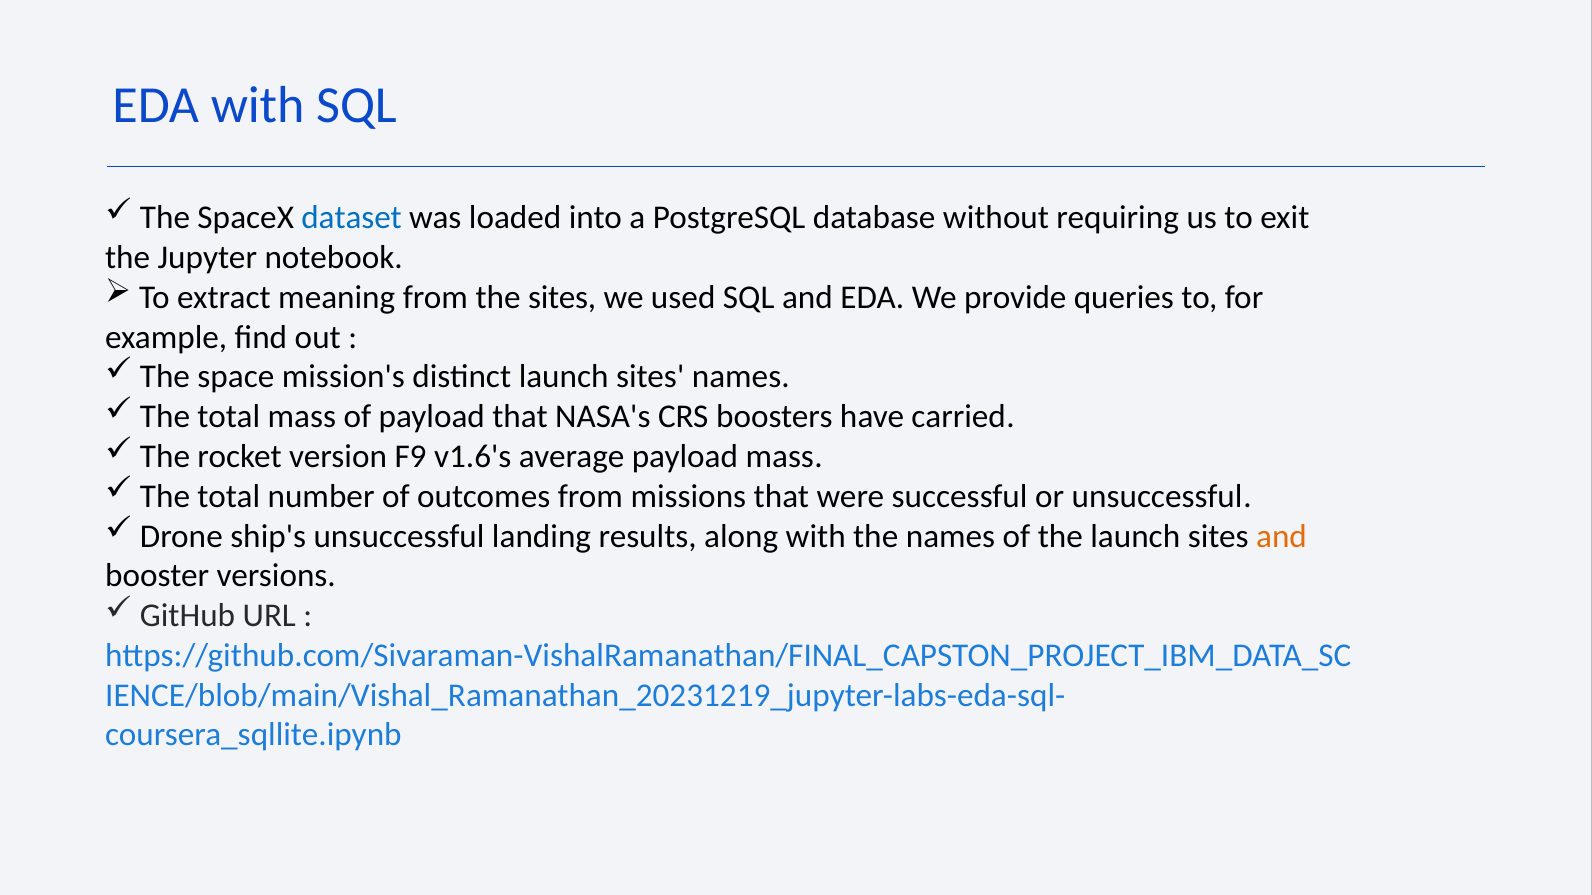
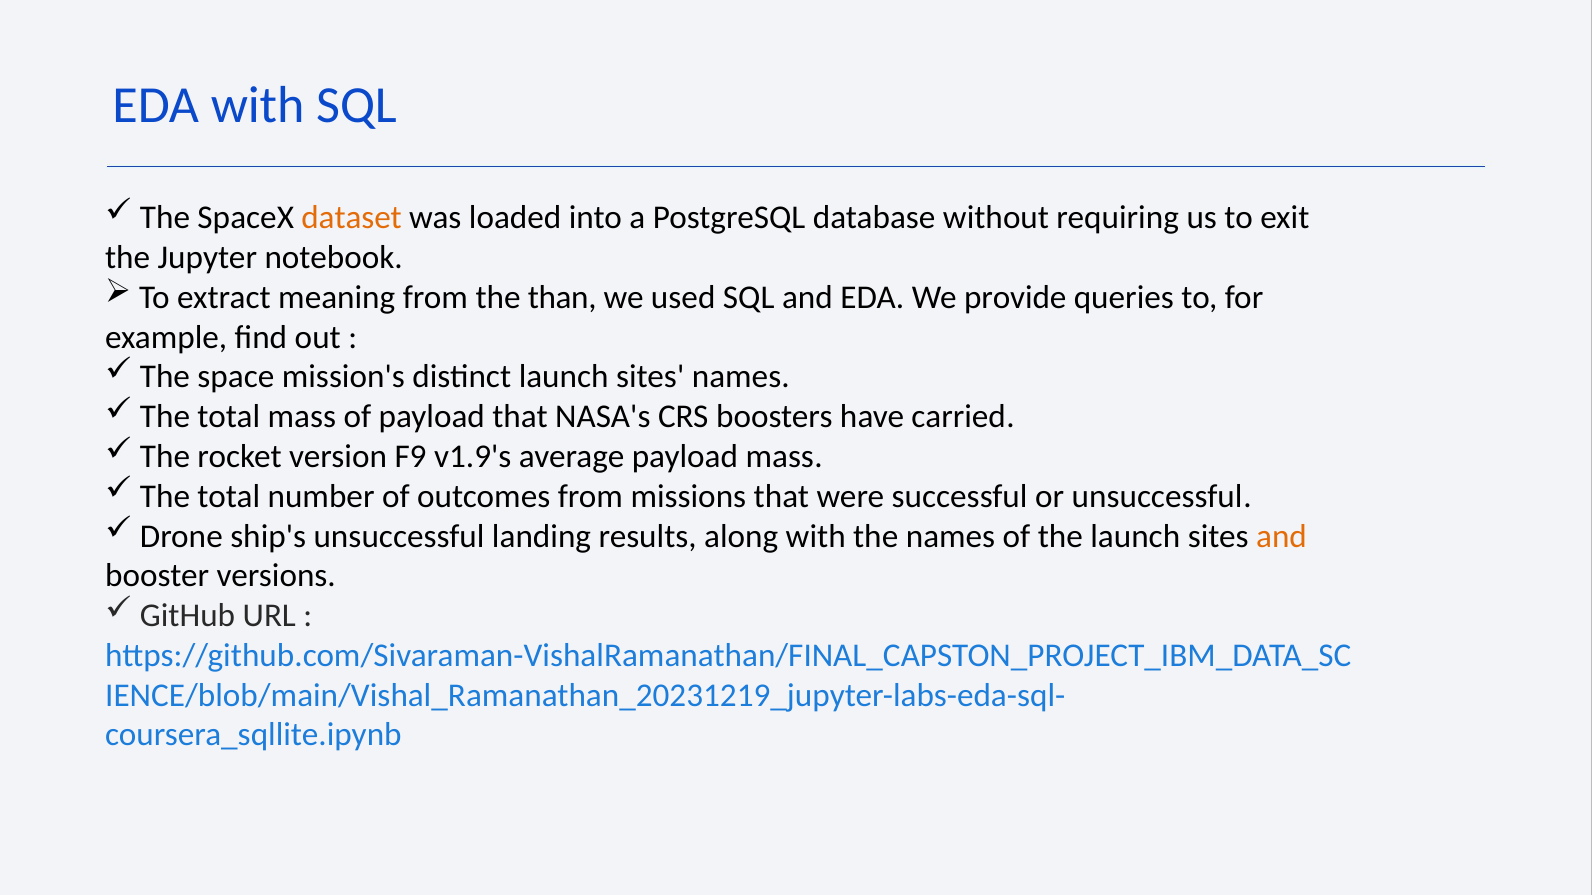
dataset colour: blue -> orange
the sites: sites -> than
v1.6's: v1.6's -> v1.9's
